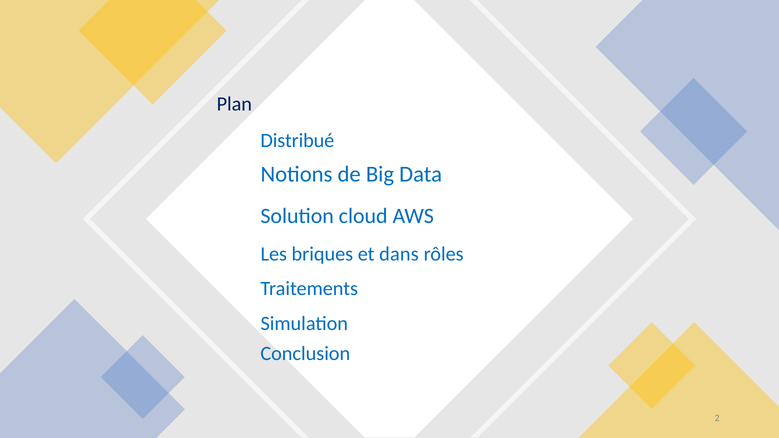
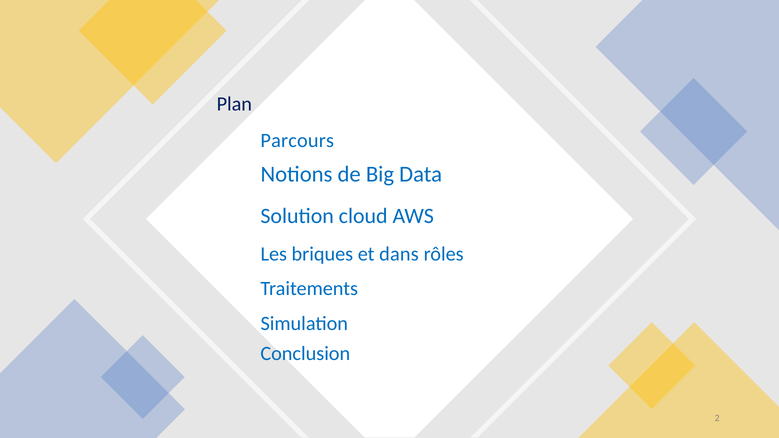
Distribué: Distribué -> Parcours
